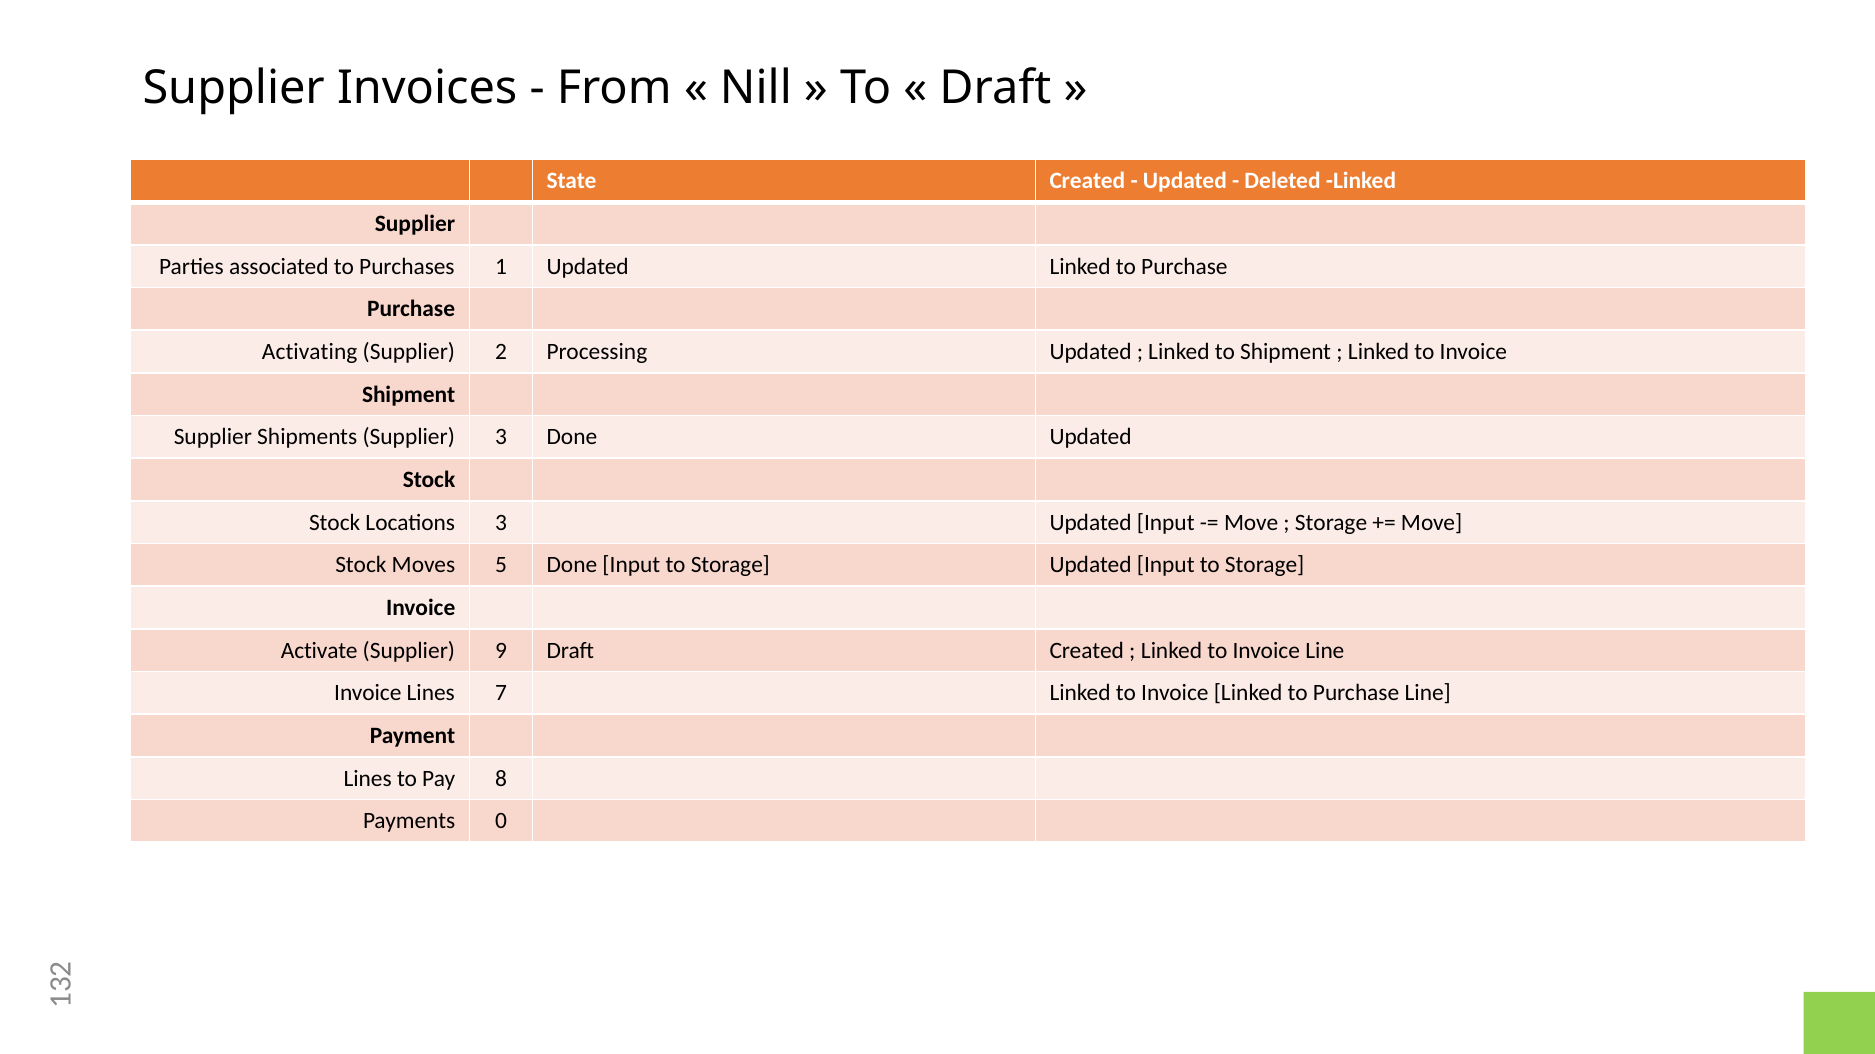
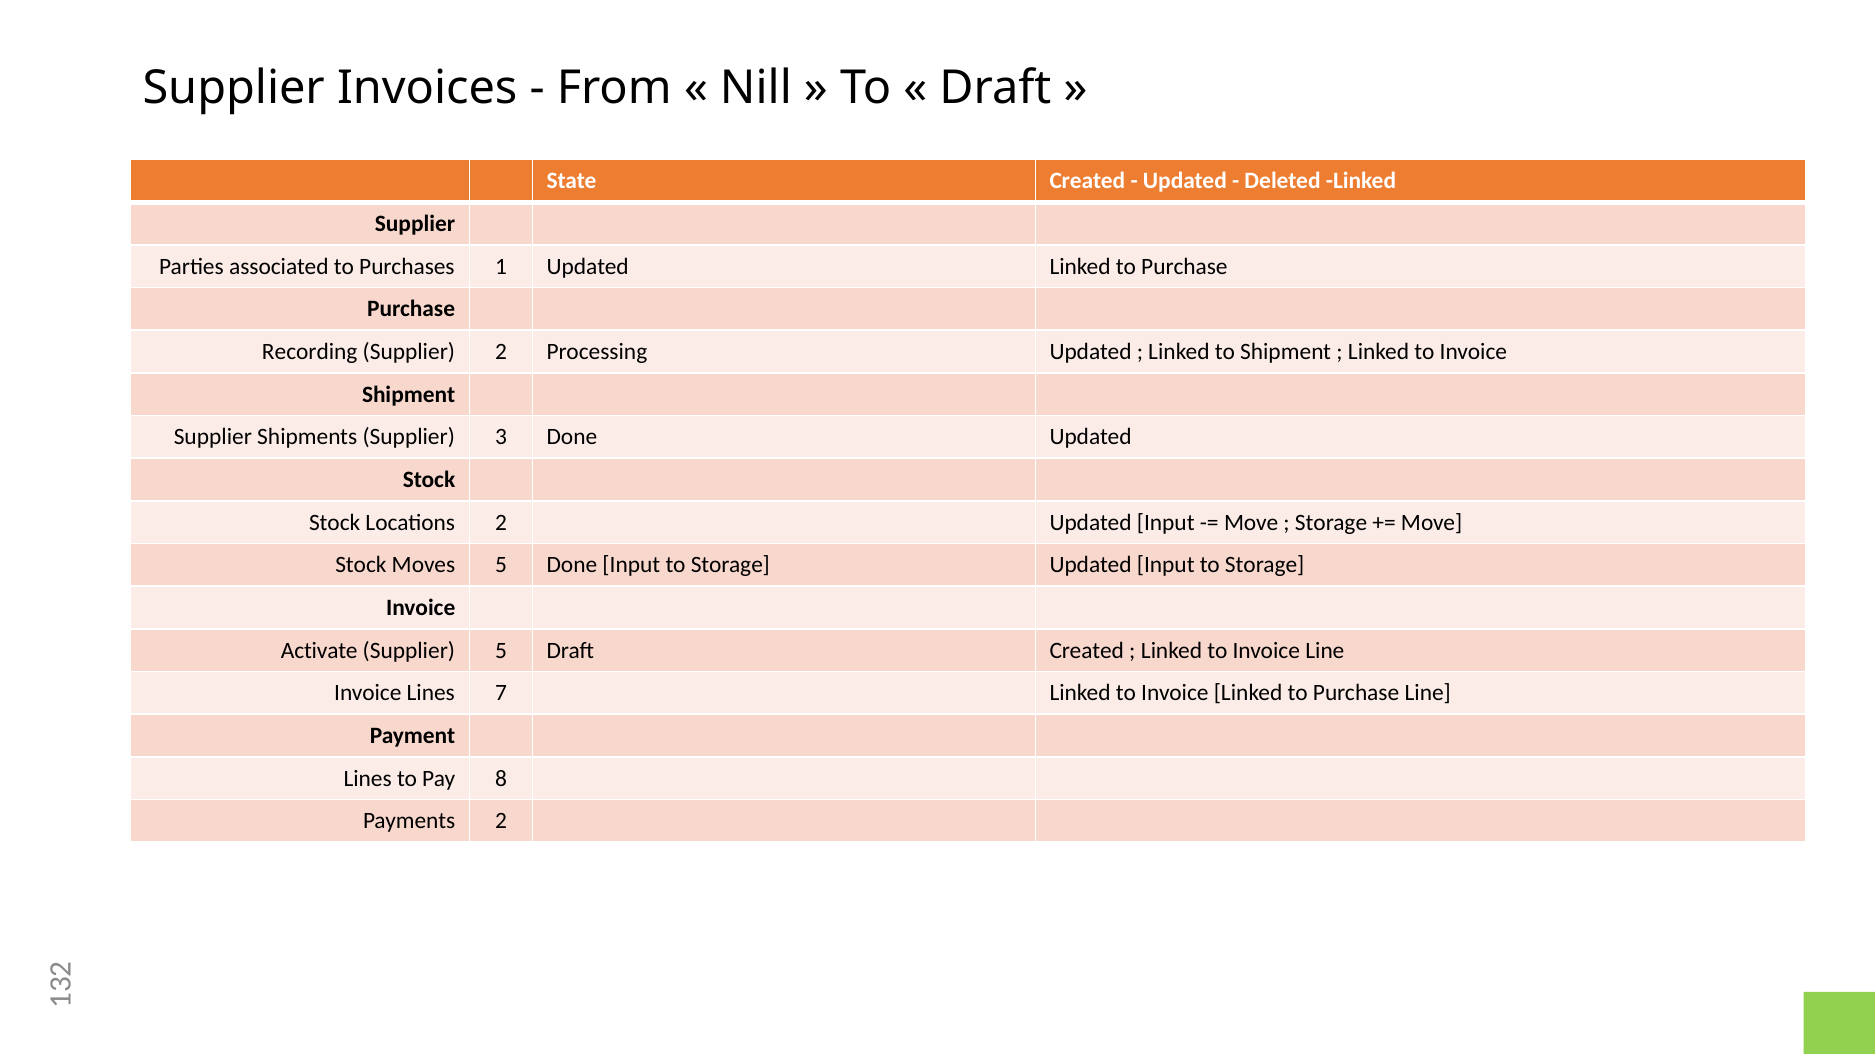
Activating: Activating -> Recording
Locations 3: 3 -> 2
Supplier 9: 9 -> 5
Payments 0: 0 -> 2
